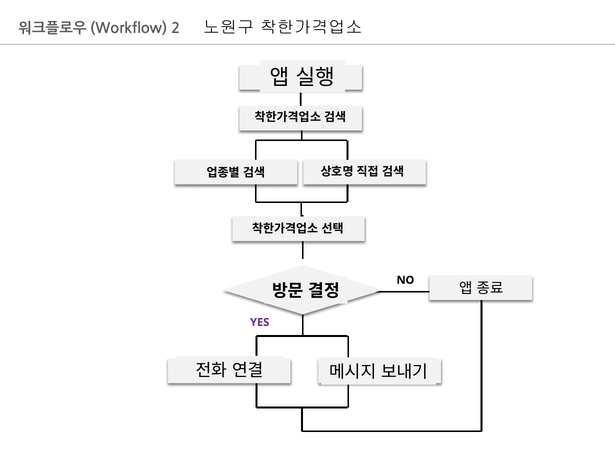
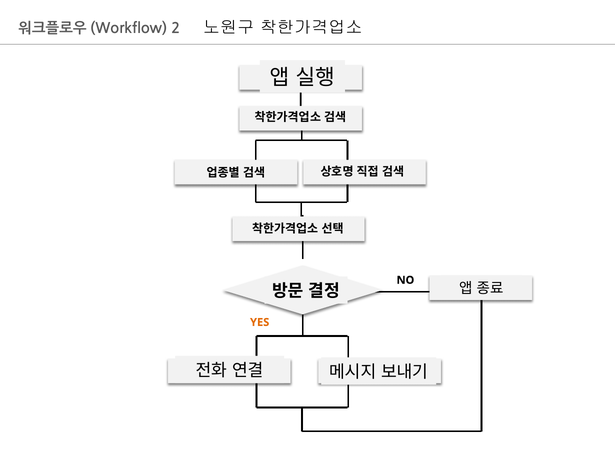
YES colour: purple -> orange
